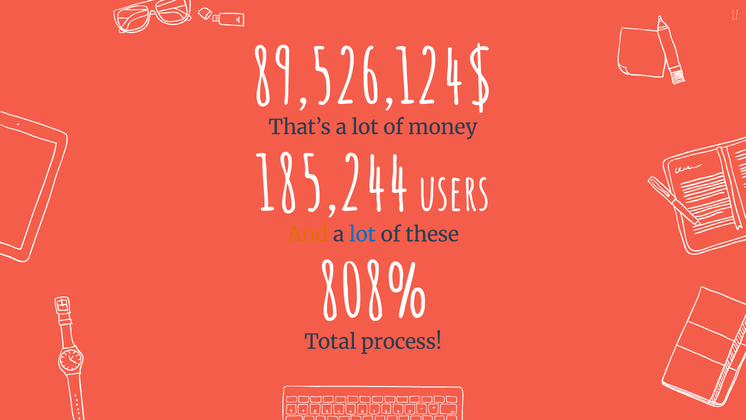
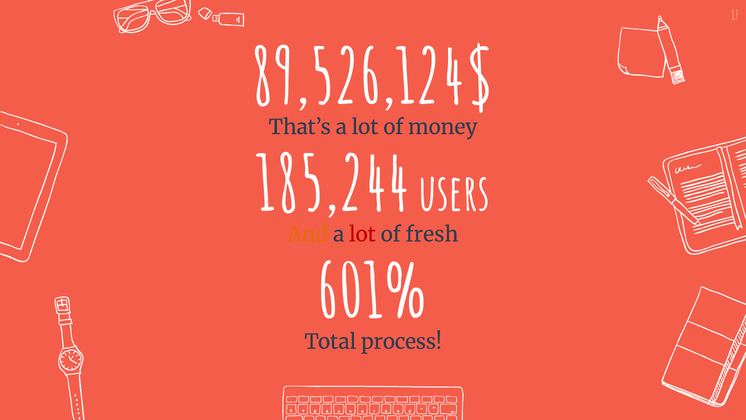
lot at (362, 234) colour: blue -> red
these: these -> fresh
808%: 808% -> 601%
